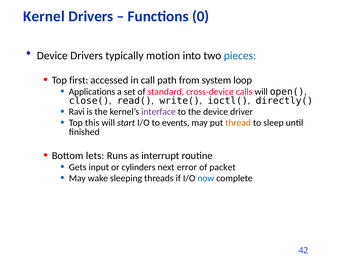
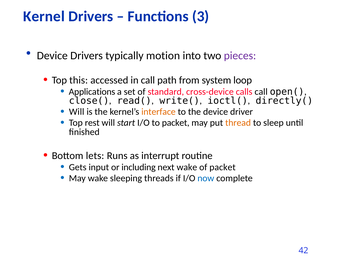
0: 0 -> 3
pieces colour: blue -> purple
first: first -> this
calls will: will -> call
Ravi at (77, 112): Ravi -> Will
interface colour: purple -> orange
this: this -> rest
to events: events -> packet
cylinders: cylinders -> including
next error: error -> wake
